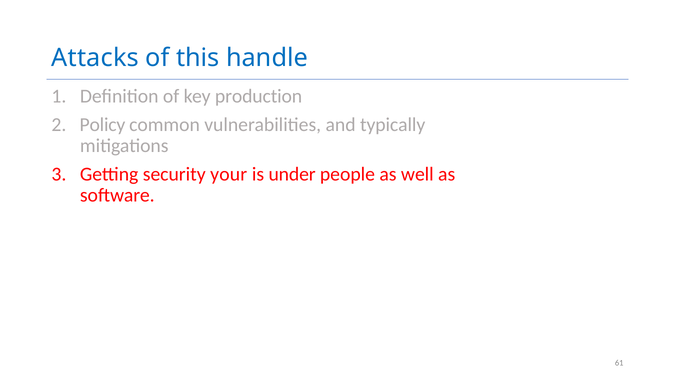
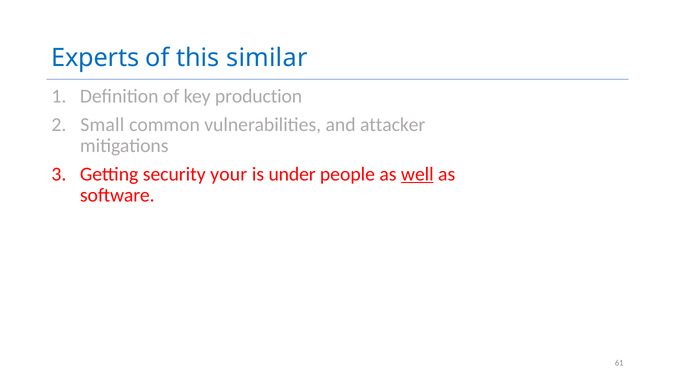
Attacks: Attacks -> Experts
handle: handle -> similar
Policy: Policy -> Small
typically: typically -> attacker
well underline: none -> present
